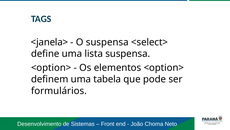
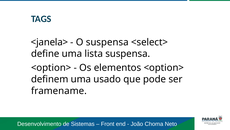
tabela: tabela -> usado
formulários: formulários -> framename
